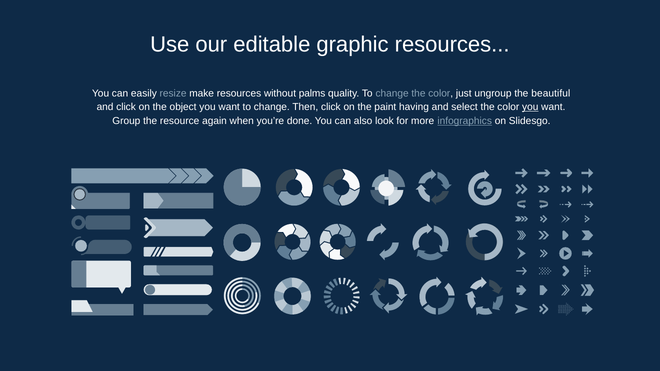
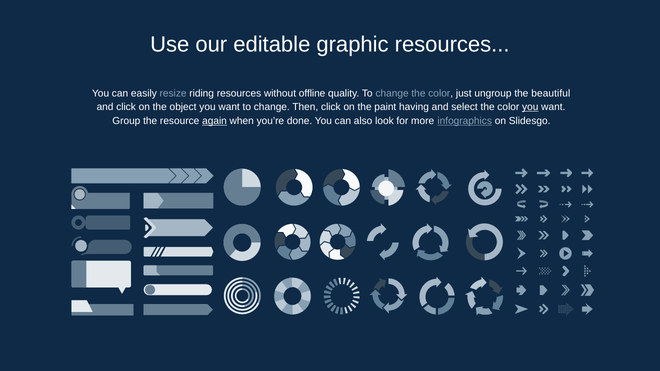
make: make -> riding
palms: palms -> offline
again underline: none -> present
